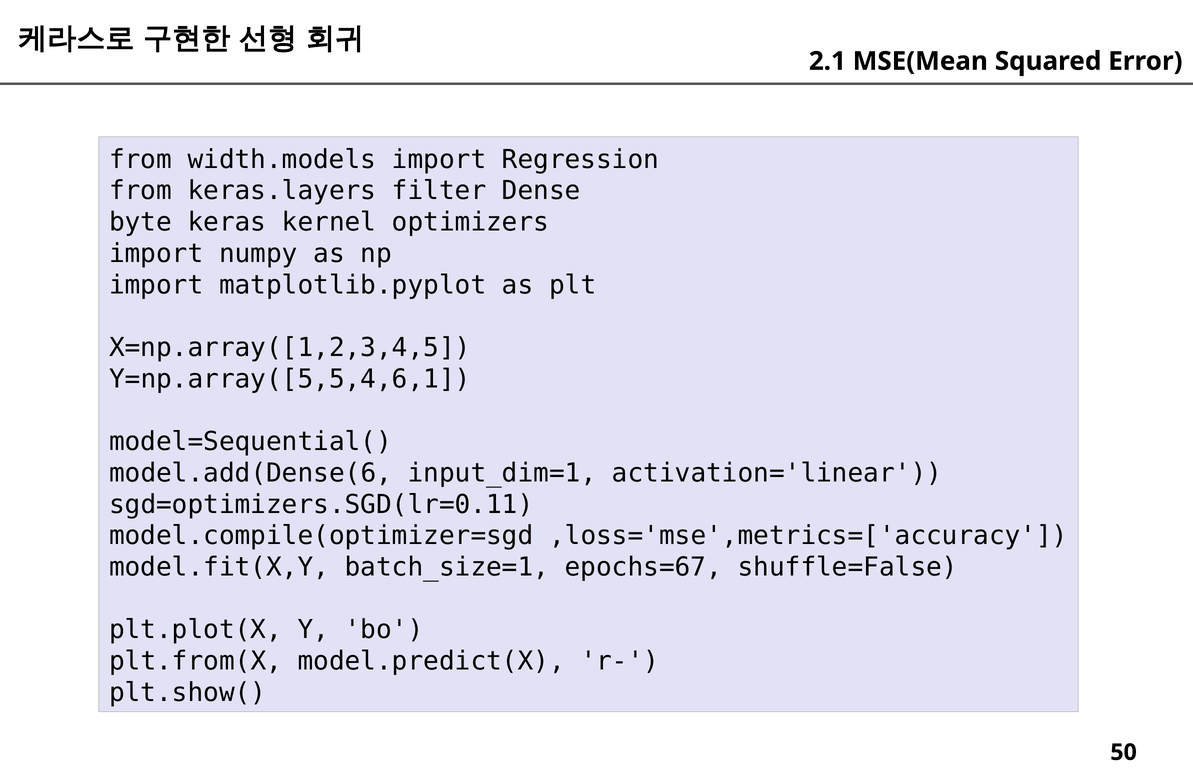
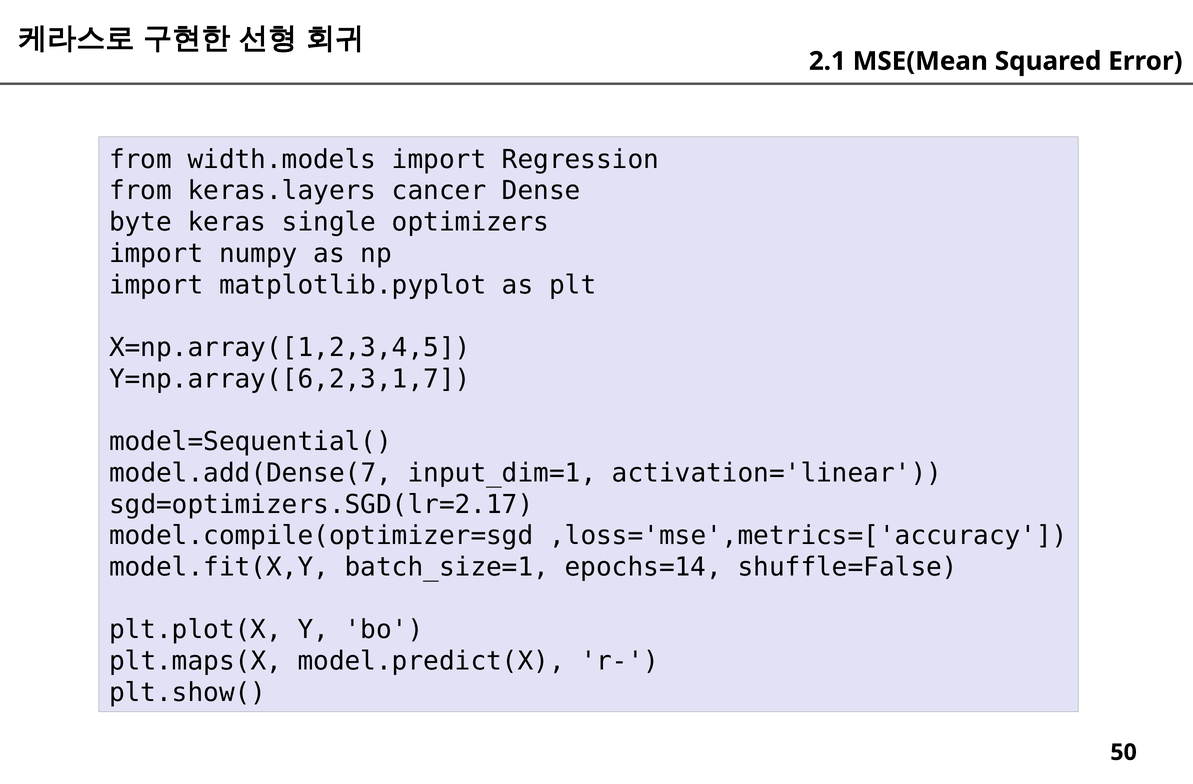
filter: filter -> cancer
kernel: kernel -> single
Y=np.array([5,5,4,6,1: Y=np.array([5,5,4,6,1 -> Y=np.array([6,2,3,1,7
model.add(Dense(6: model.add(Dense(6 -> model.add(Dense(7
sgd=optimizers.SGD(lr=0.11: sgd=optimizers.SGD(lr=0.11 -> sgd=optimizers.SGD(lr=2.17
epochs=67: epochs=67 -> epochs=14
plt.from(X: plt.from(X -> plt.maps(X
